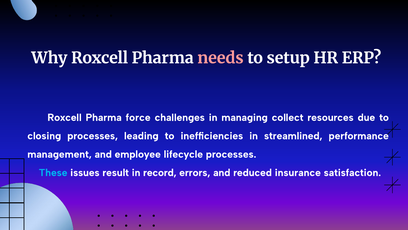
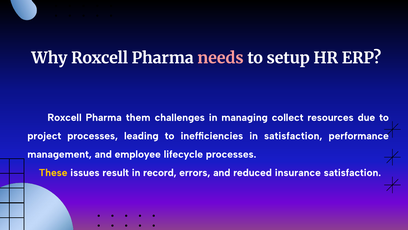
force: force -> them
closing: closing -> project
in streamlined: streamlined -> satisfaction
These colour: light blue -> yellow
